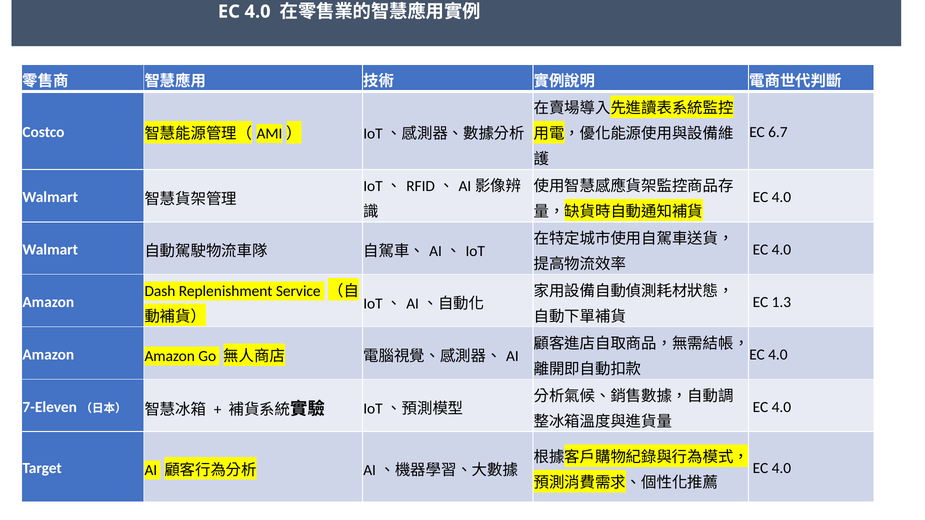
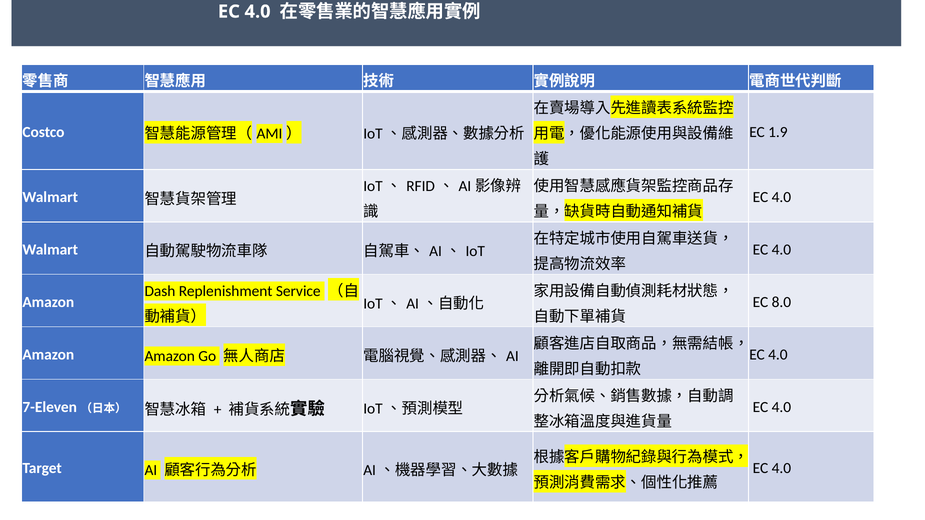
6.7: 6.7 -> 1.9
1.3: 1.3 -> 8.0
